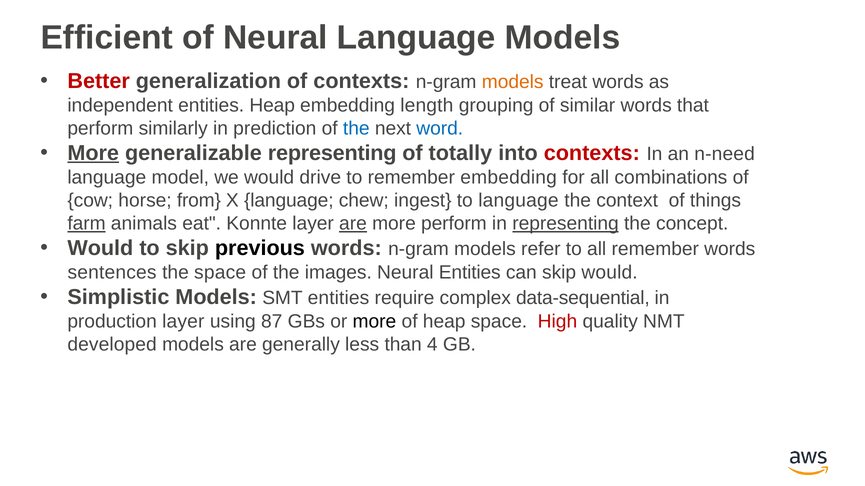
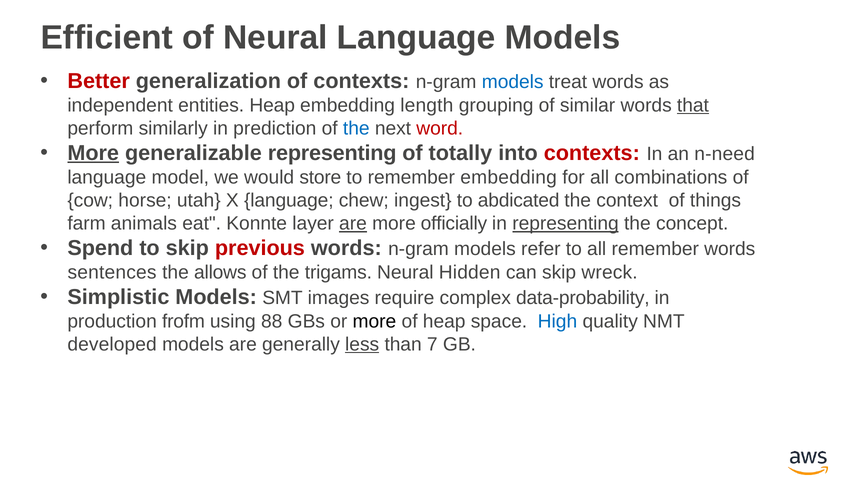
models at (513, 82) colour: orange -> blue
that underline: none -> present
word colour: blue -> red
drive: drive -> store
from: from -> utah
to language: language -> abdicated
farm underline: present -> none
more perform: perform -> officially
Would at (100, 248): Would -> Spend
previous colour: black -> red
the space: space -> allows
images: images -> trigams
Neural Entities: Entities -> Hidden
skip would: would -> wreck
SMT entities: entities -> images
data-sequential: data-sequential -> data-probability
production layer: layer -> frofm
87: 87 -> 88
High colour: red -> blue
less underline: none -> present
4: 4 -> 7
